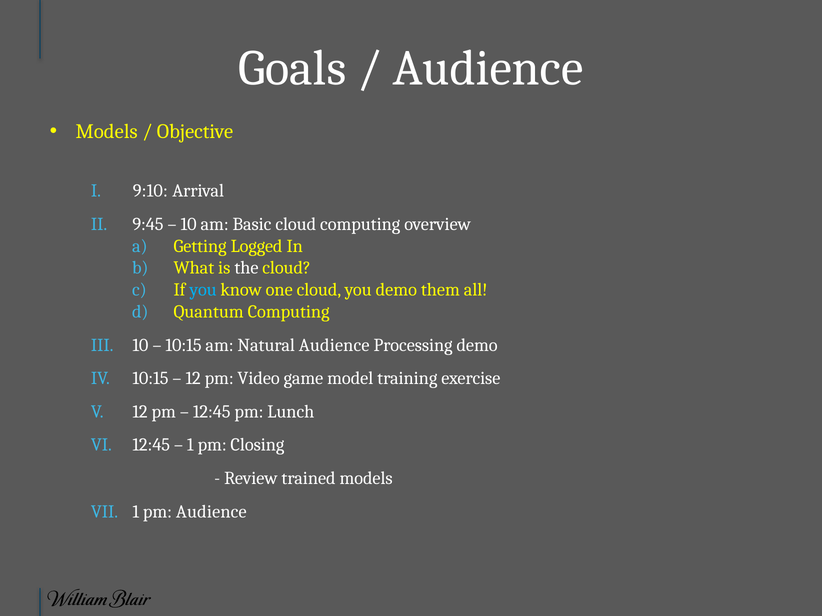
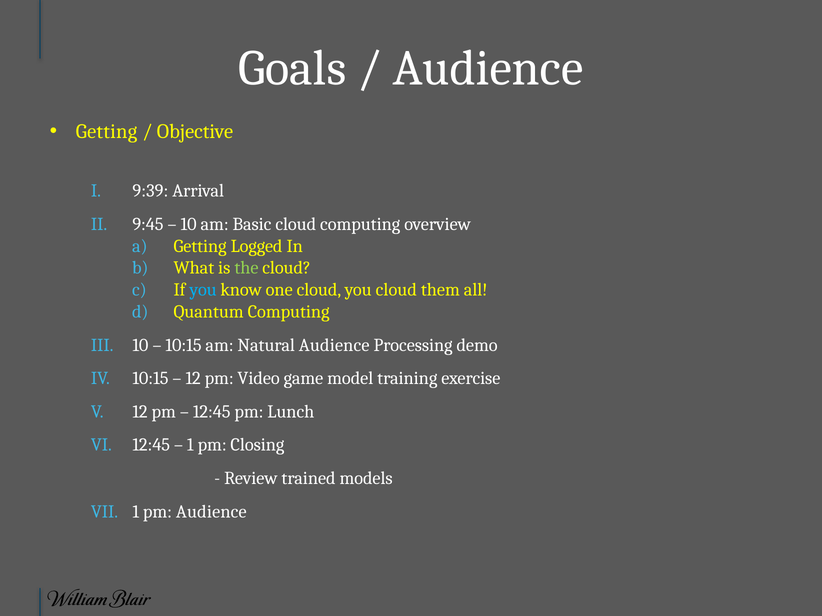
Models at (107, 132): Models -> Getting
9:10: 9:10 -> 9:39
the colour: white -> light green
you demo: demo -> cloud
